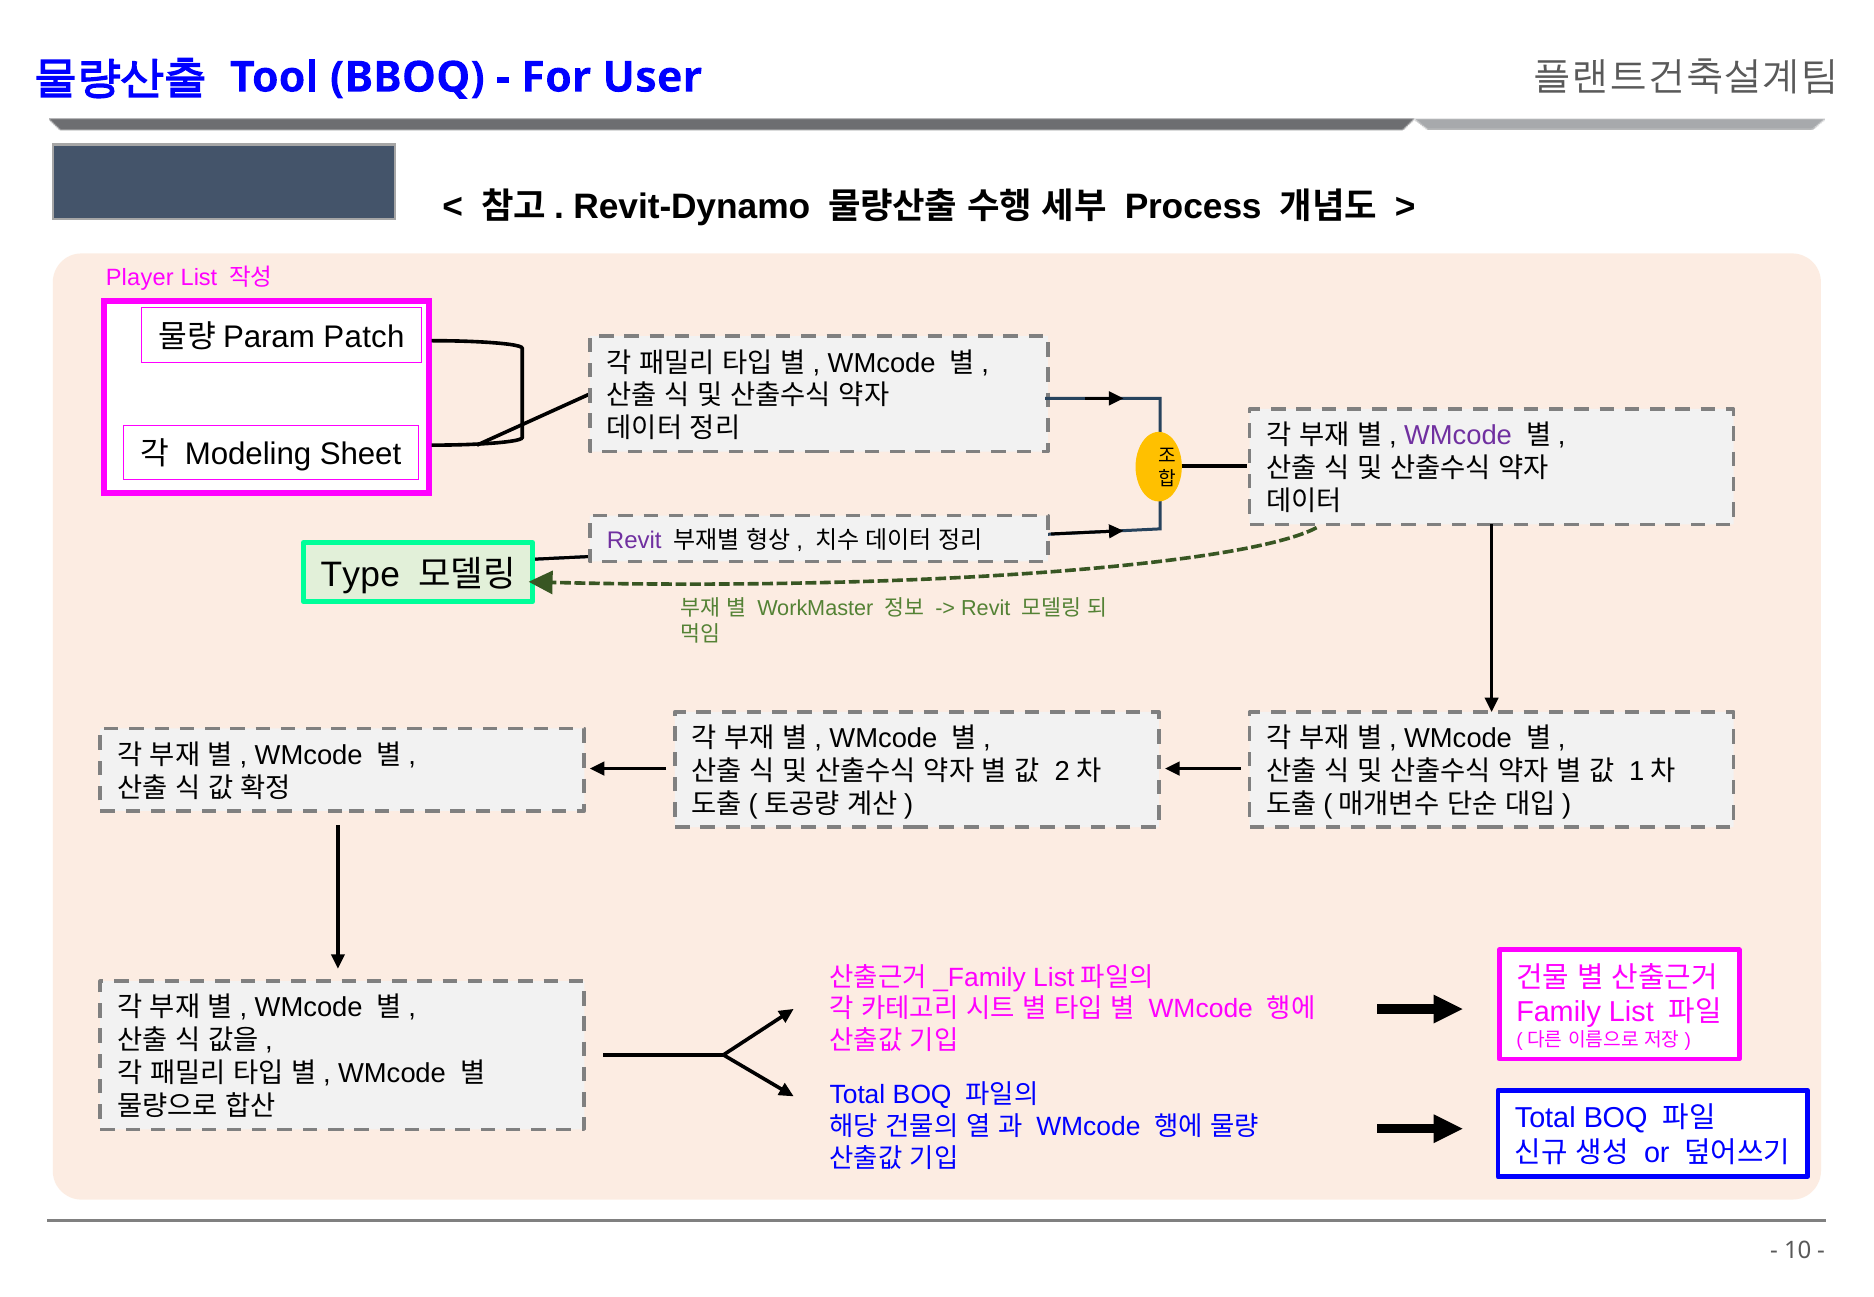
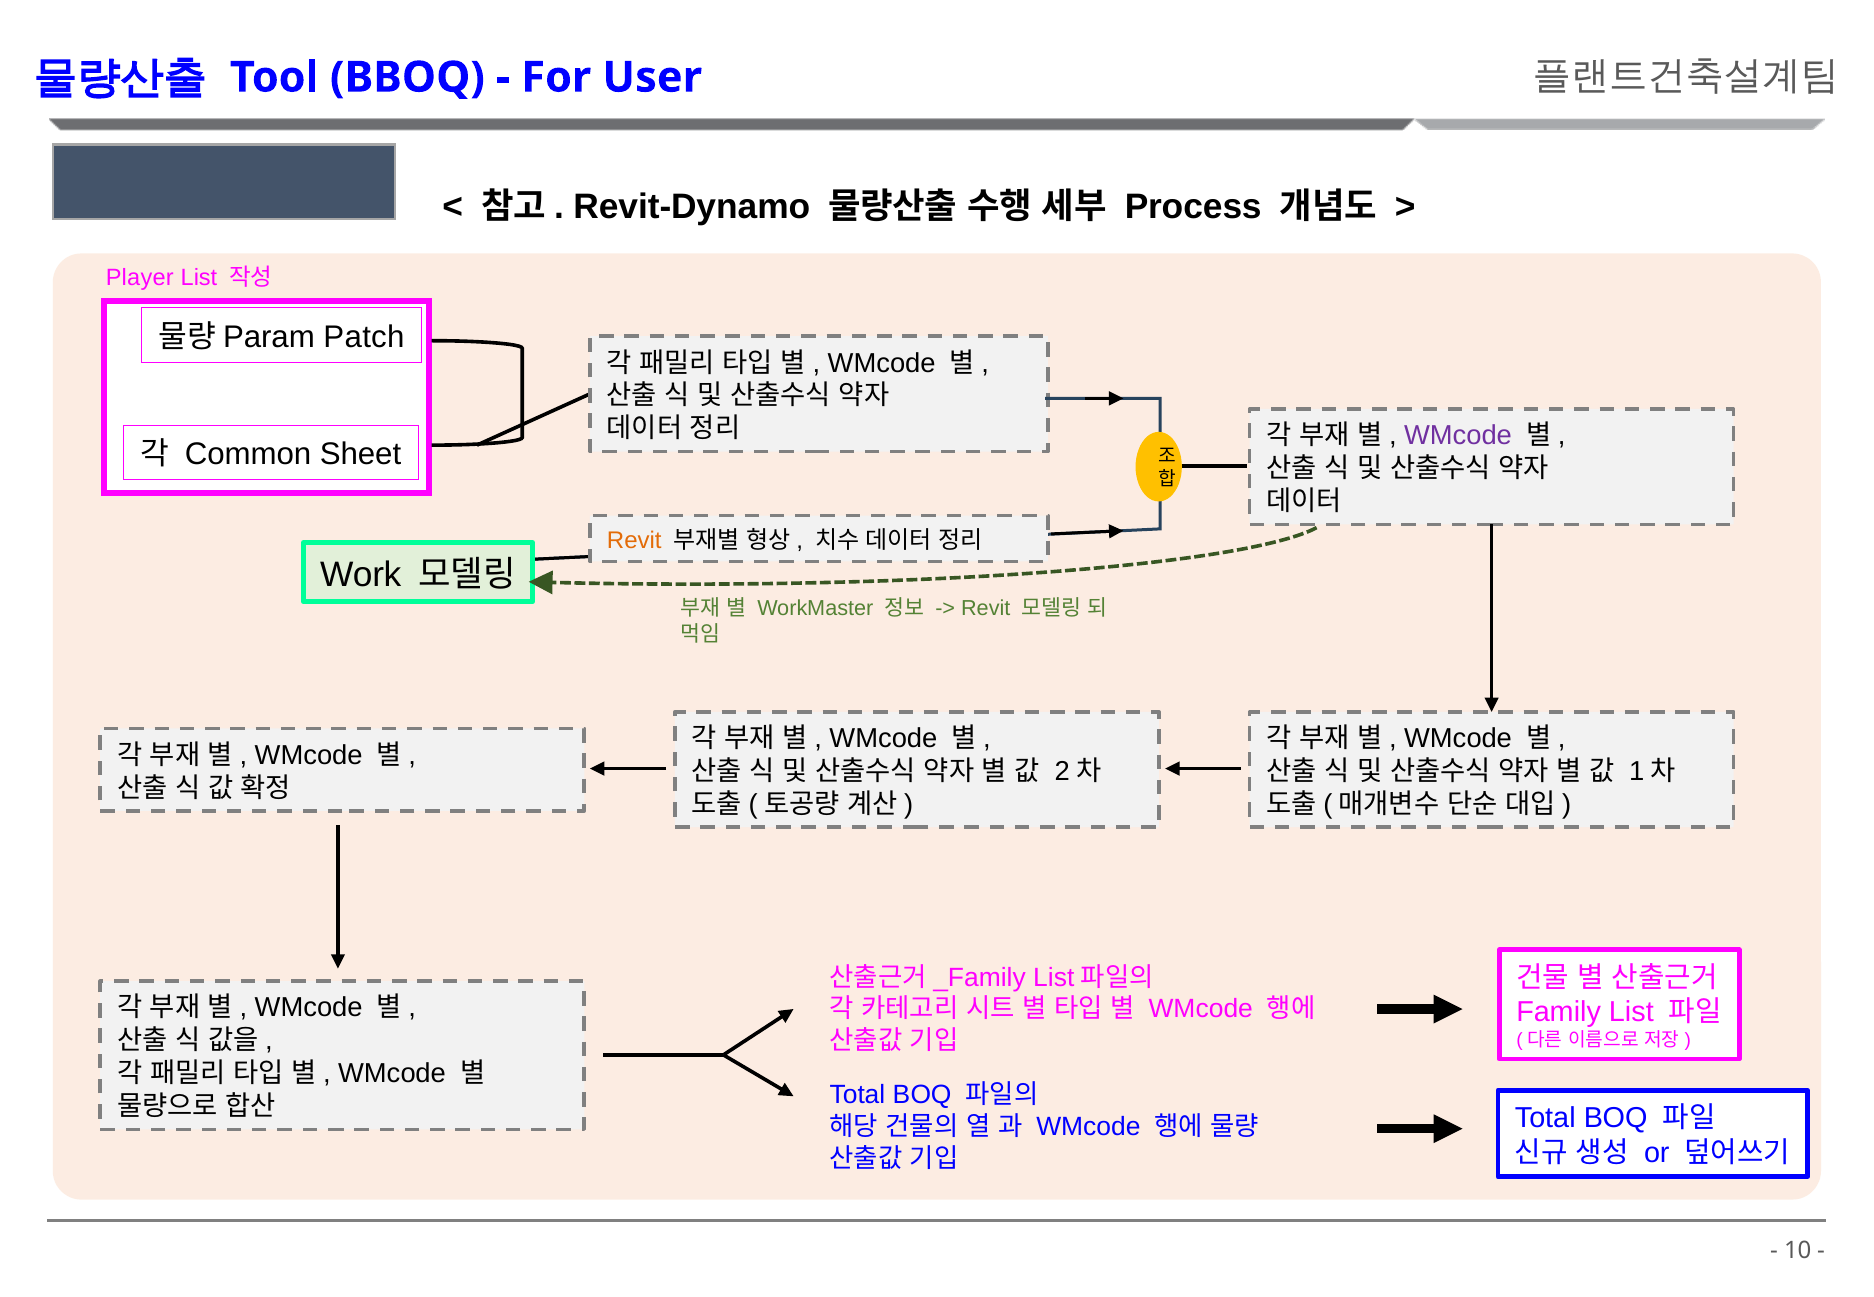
Modeling: Modeling -> Common
Revit at (634, 540) colour: purple -> orange
Type: Type -> Work
